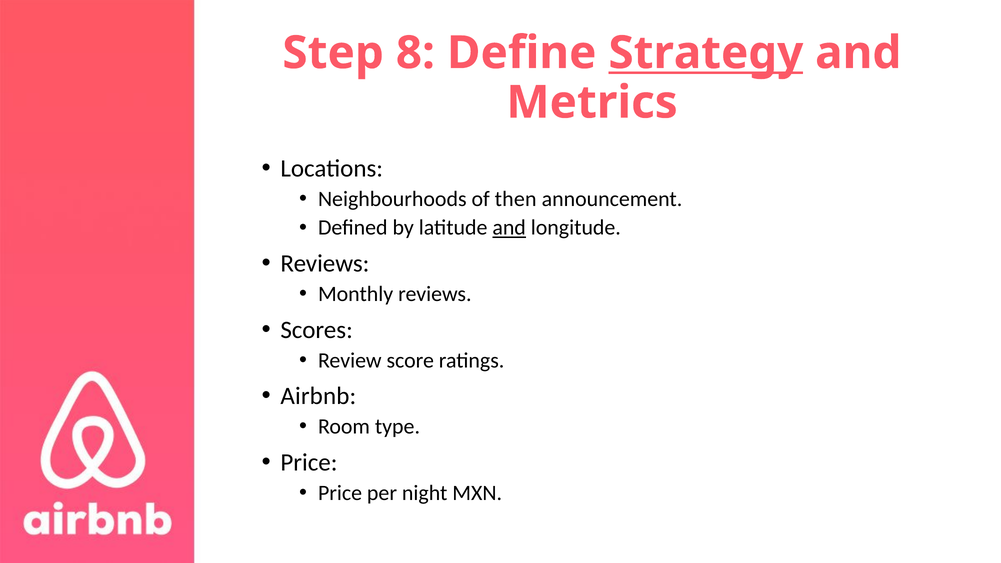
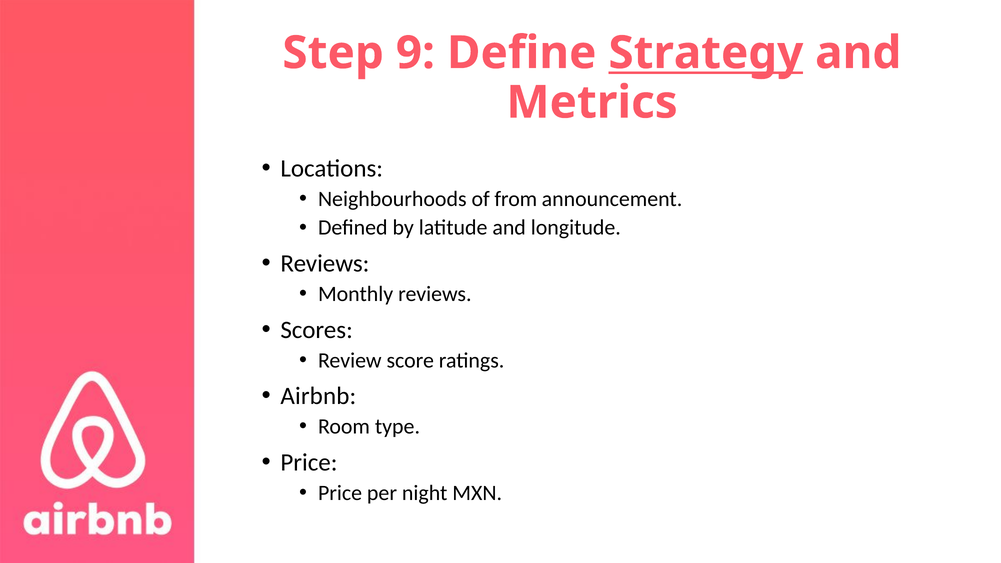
8: 8 -> 9
then: then -> from
and at (509, 228) underline: present -> none
